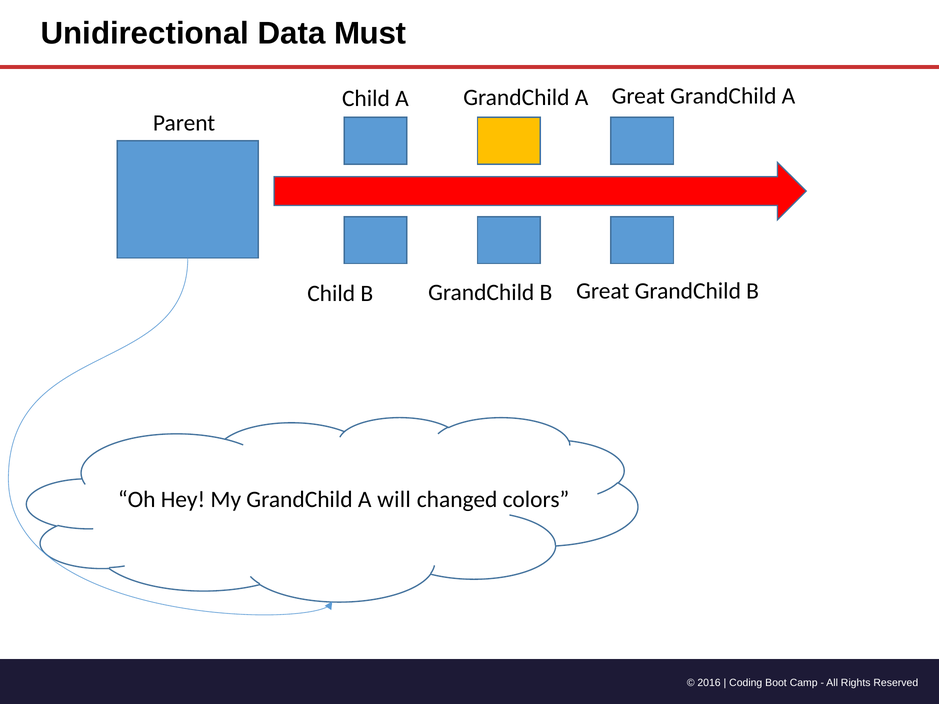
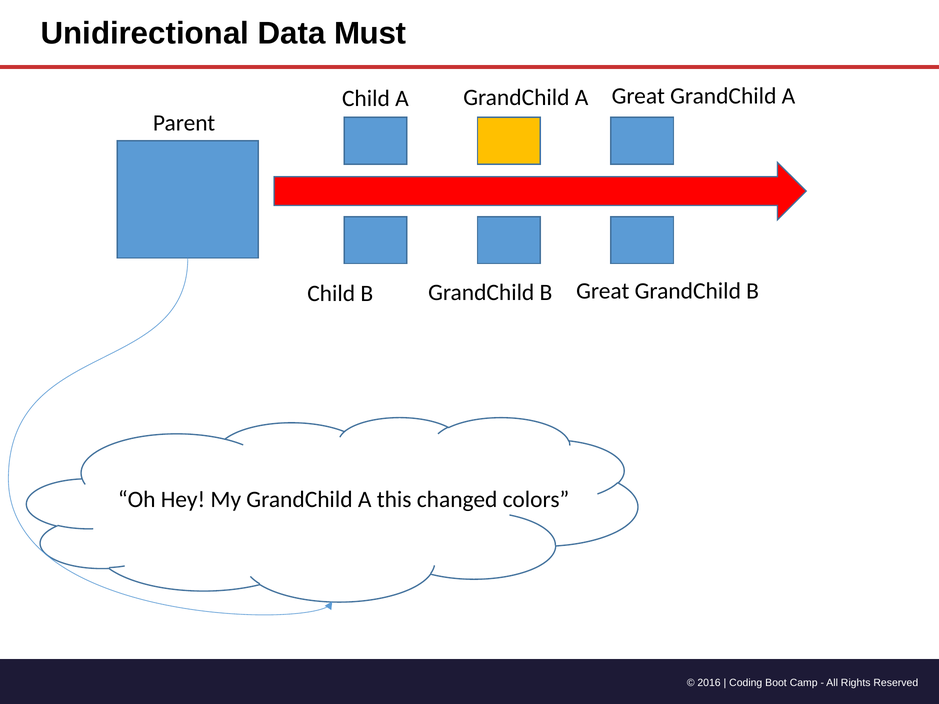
will: will -> this
